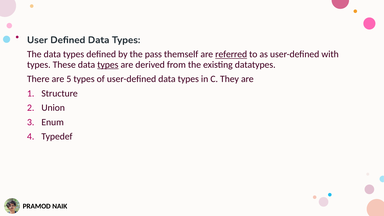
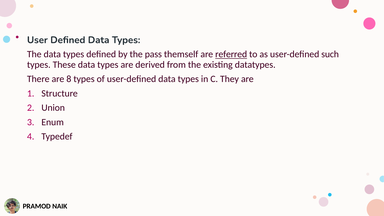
with: with -> such
types at (108, 65) underline: present -> none
5: 5 -> 8
